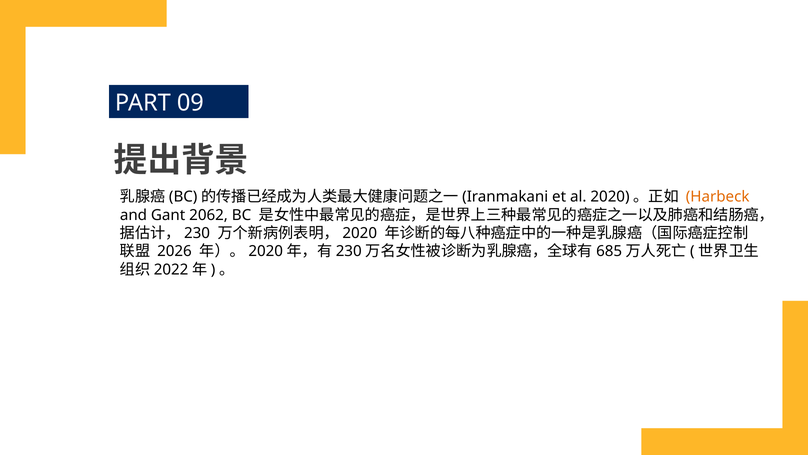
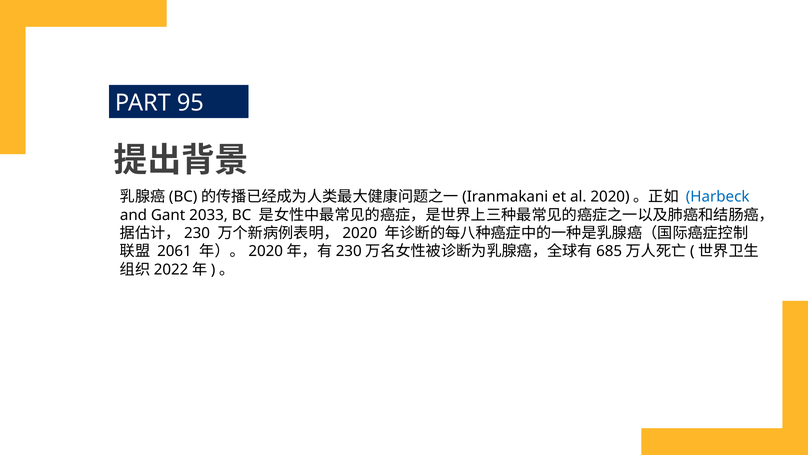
09: 09 -> 95
Harbeck colour: orange -> blue
2062: 2062 -> 2033
2026: 2026 -> 2061
